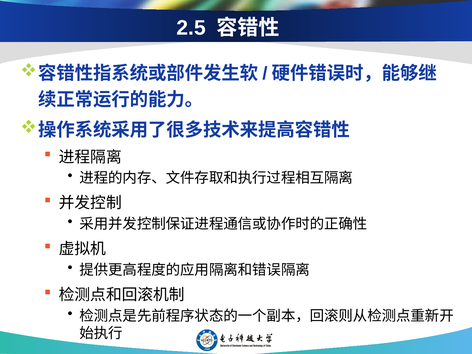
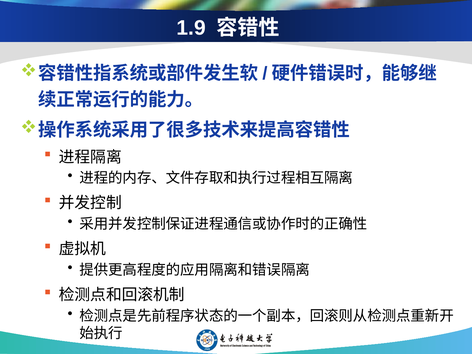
2.5: 2.5 -> 1.9
